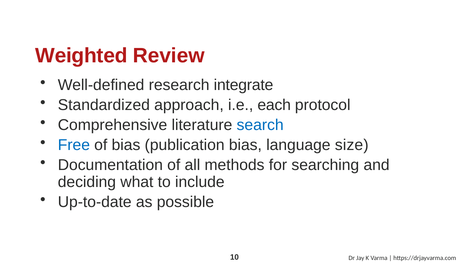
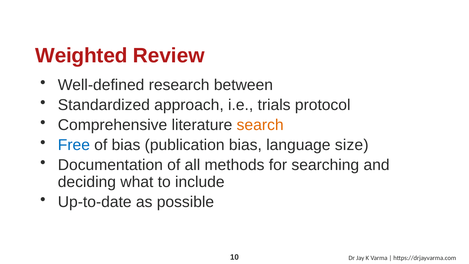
integrate: integrate -> between
each: each -> trials
search colour: blue -> orange
